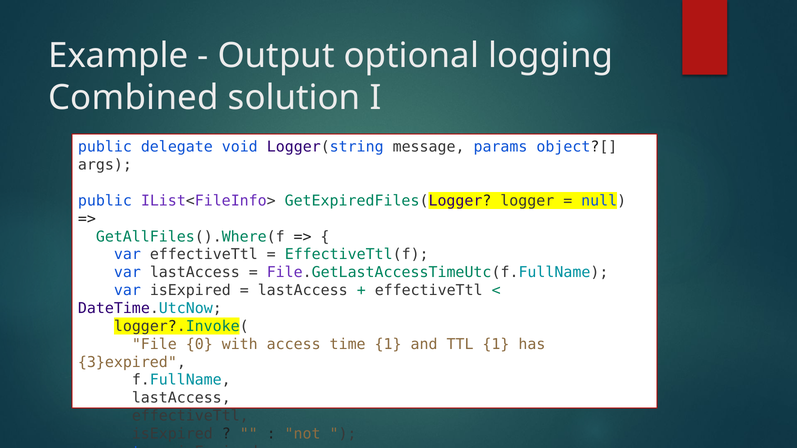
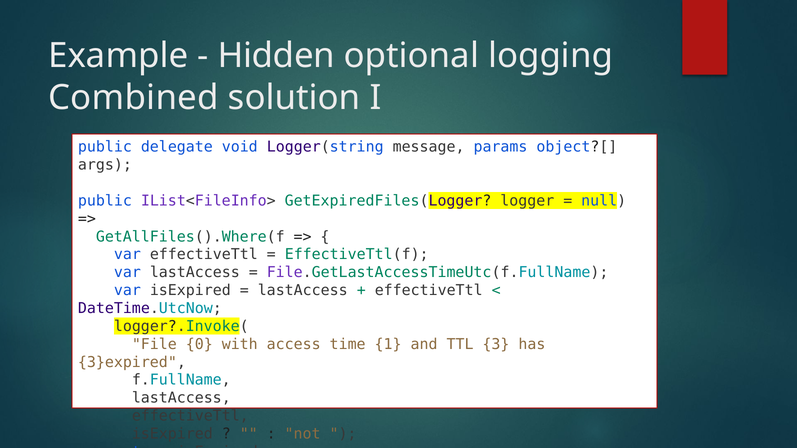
Output: Output -> Hidden
TTL 1: 1 -> 3
